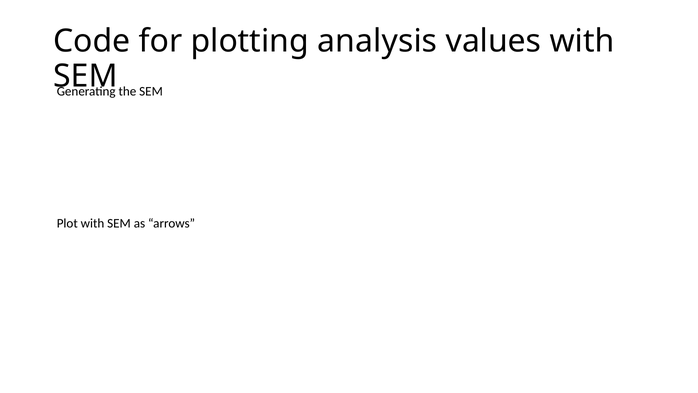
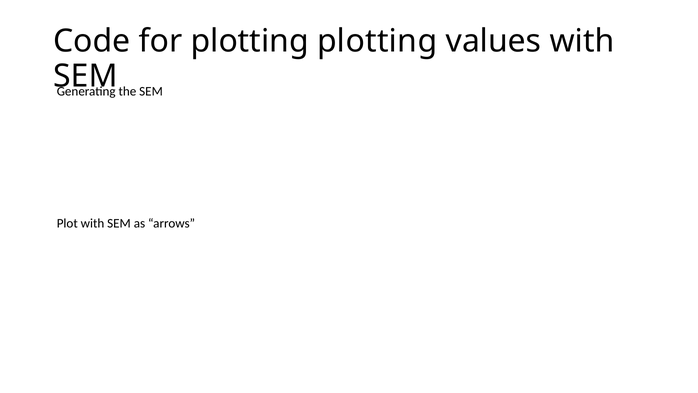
plotting analysis: analysis -> plotting
